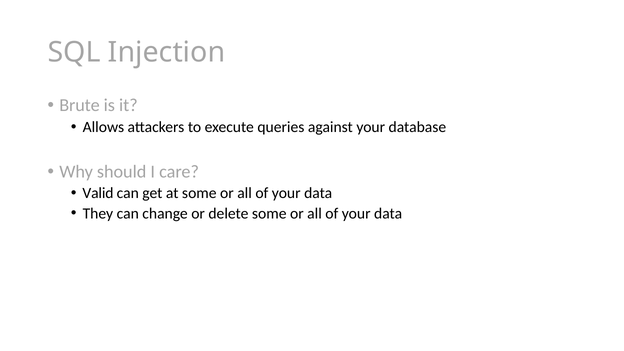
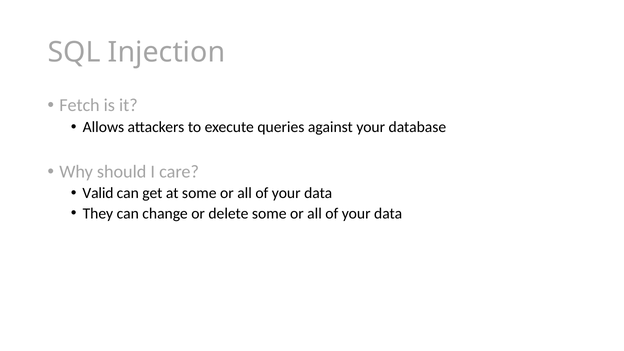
Brute: Brute -> Fetch
